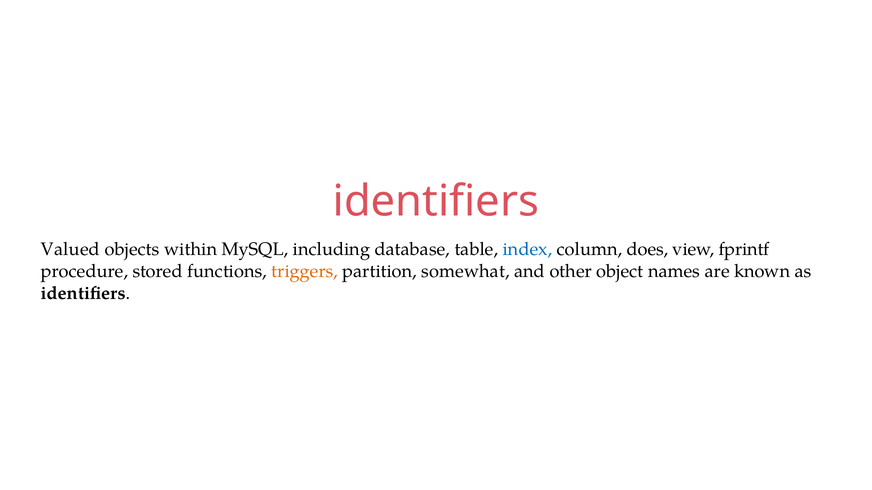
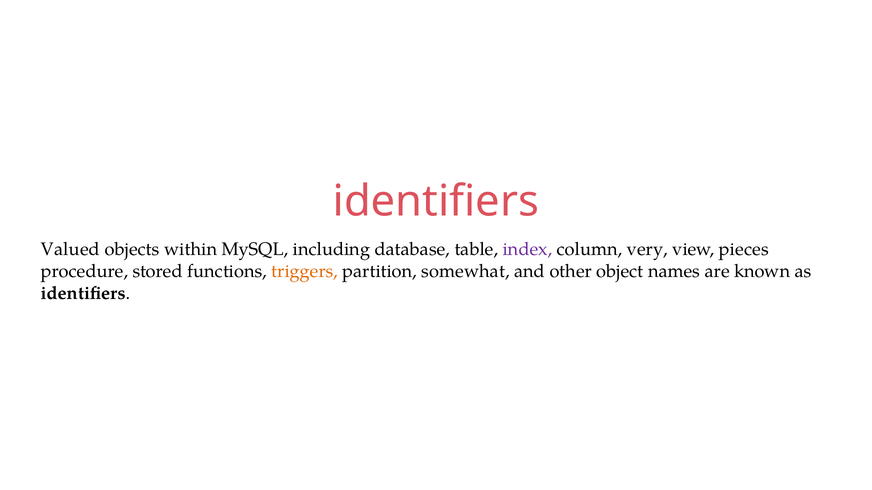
index colour: blue -> purple
does: does -> very
fprintf: fprintf -> pieces
